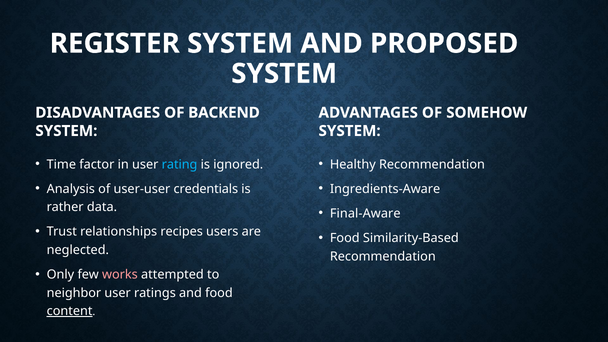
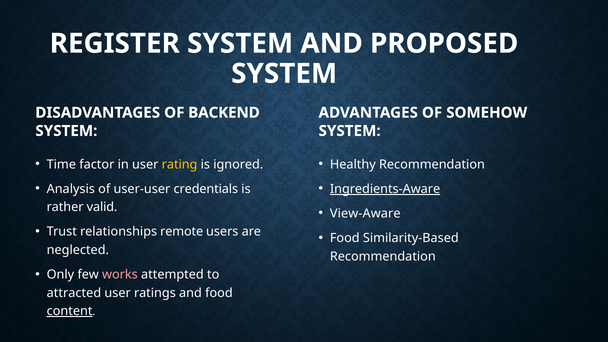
rating colour: light blue -> yellow
Ingredients-Aware underline: none -> present
data: data -> valid
Final-Aware: Final-Aware -> View-Aware
recipes: recipes -> remote
neighbor: neighbor -> attracted
